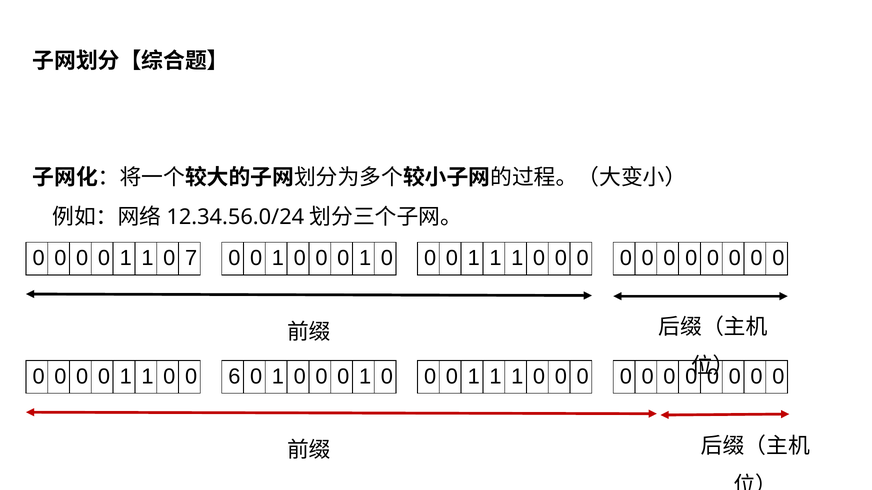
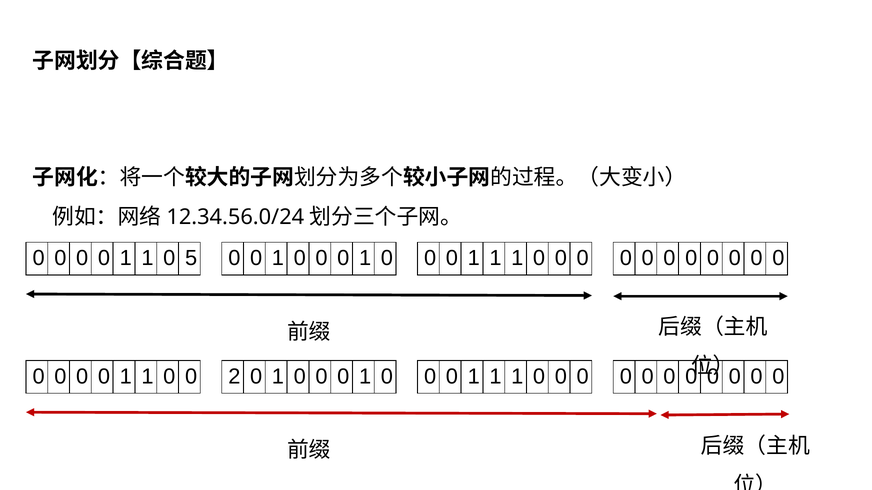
7: 7 -> 5
6: 6 -> 2
